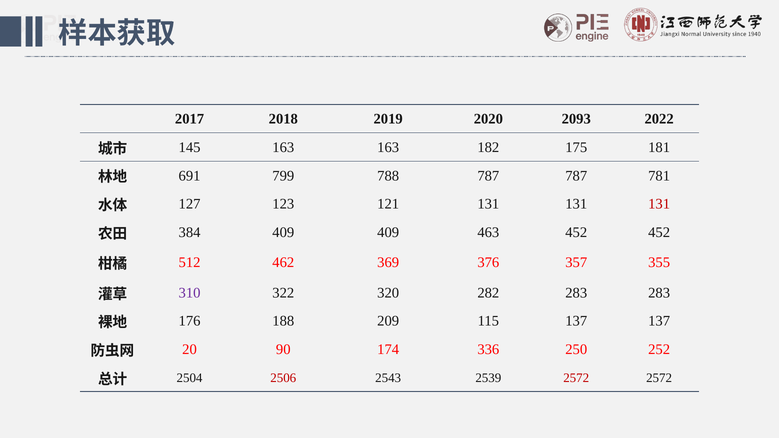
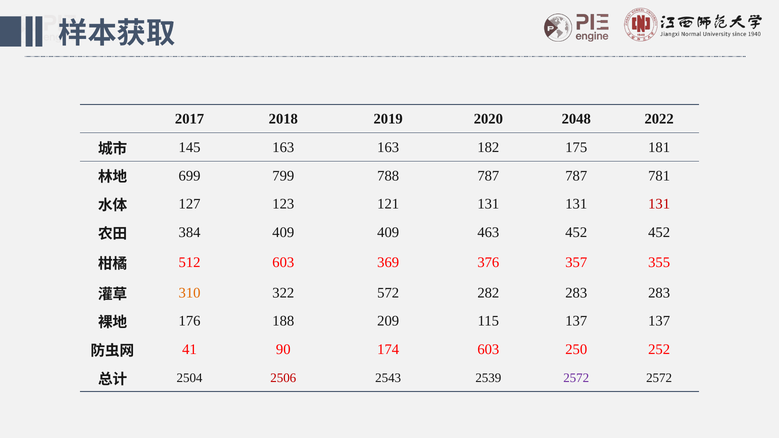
2093: 2093 -> 2048
691: 691 -> 699
512 462: 462 -> 603
310 colour: purple -> orange
320: 320 -> 572
20: 20 -> 41
174 336: 336 -> 603
2572 at (576, 378) colour: red -> purple
